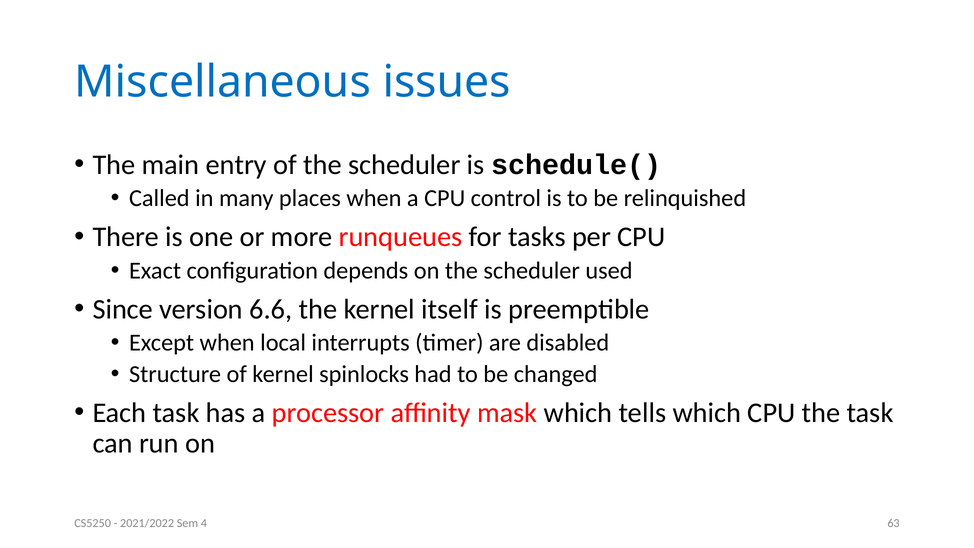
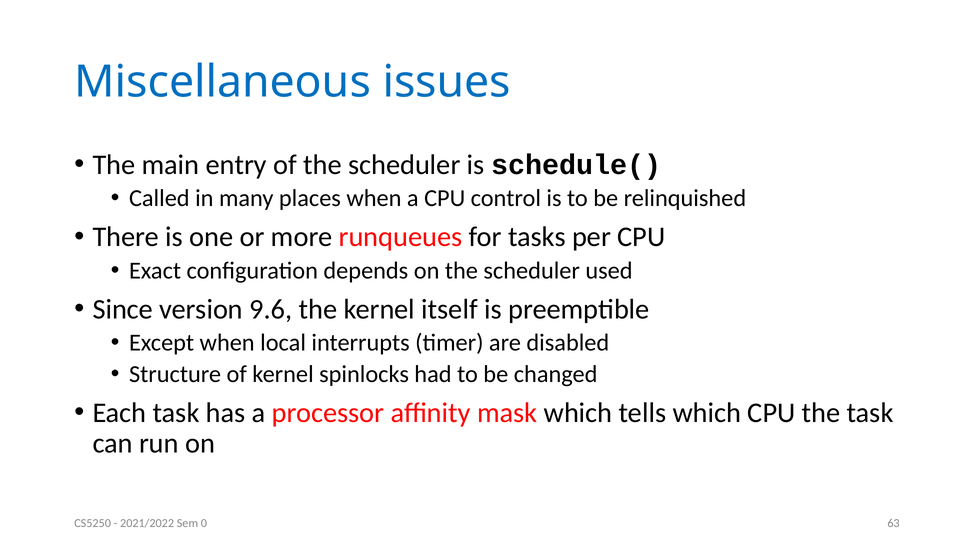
6.6: 6.6 -> 9.6
4: 4 -> 0
